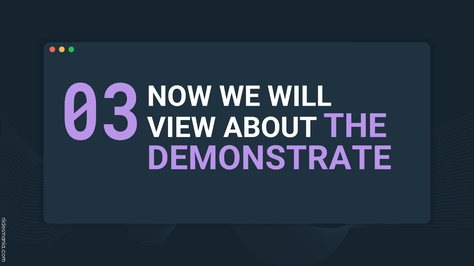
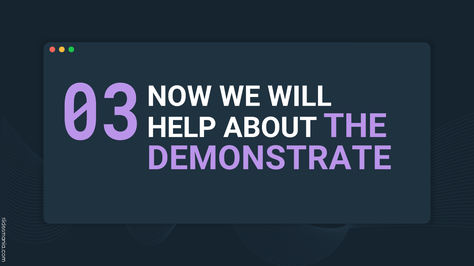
VIEW: VIEW -> HELP
